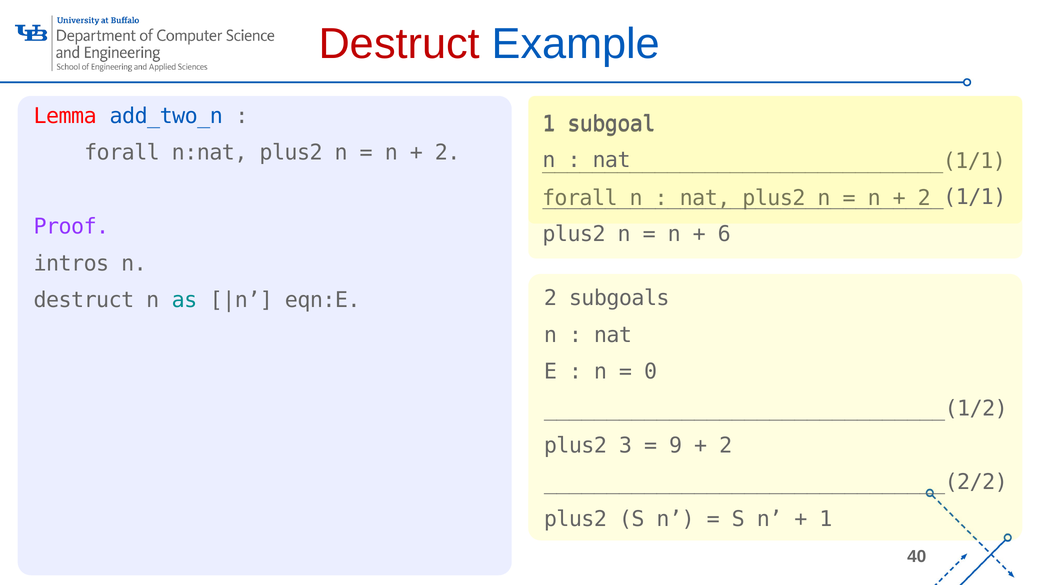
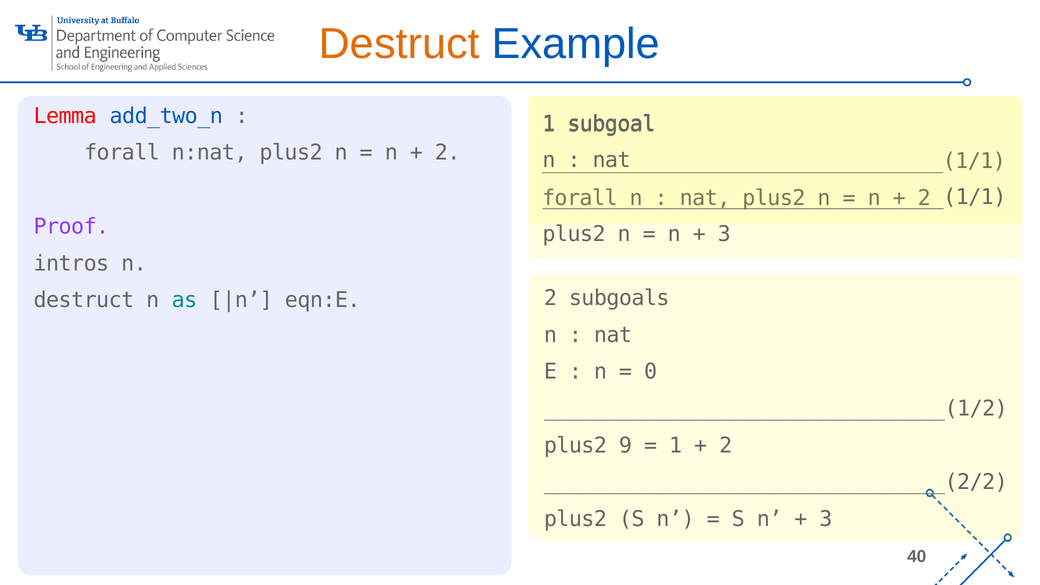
Destruct at (399, 44) colour: red -> orange
6 at (724, 234): 6 -> 3
3: 3 -> 9
9 at (676, 445): 9 -> 1
1 at (826, 519): 1 -> 3
